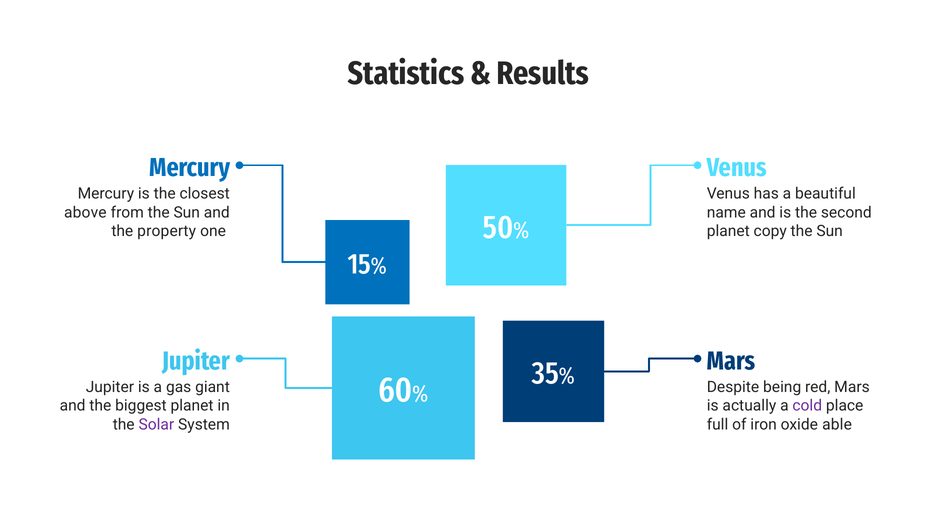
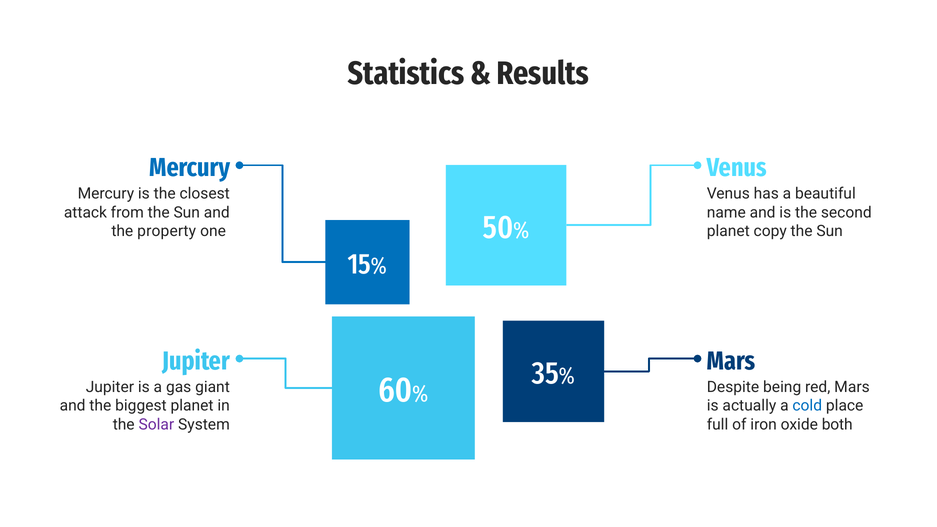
above: above -> attack
cold colour: purple -> blue
able: able -> both
